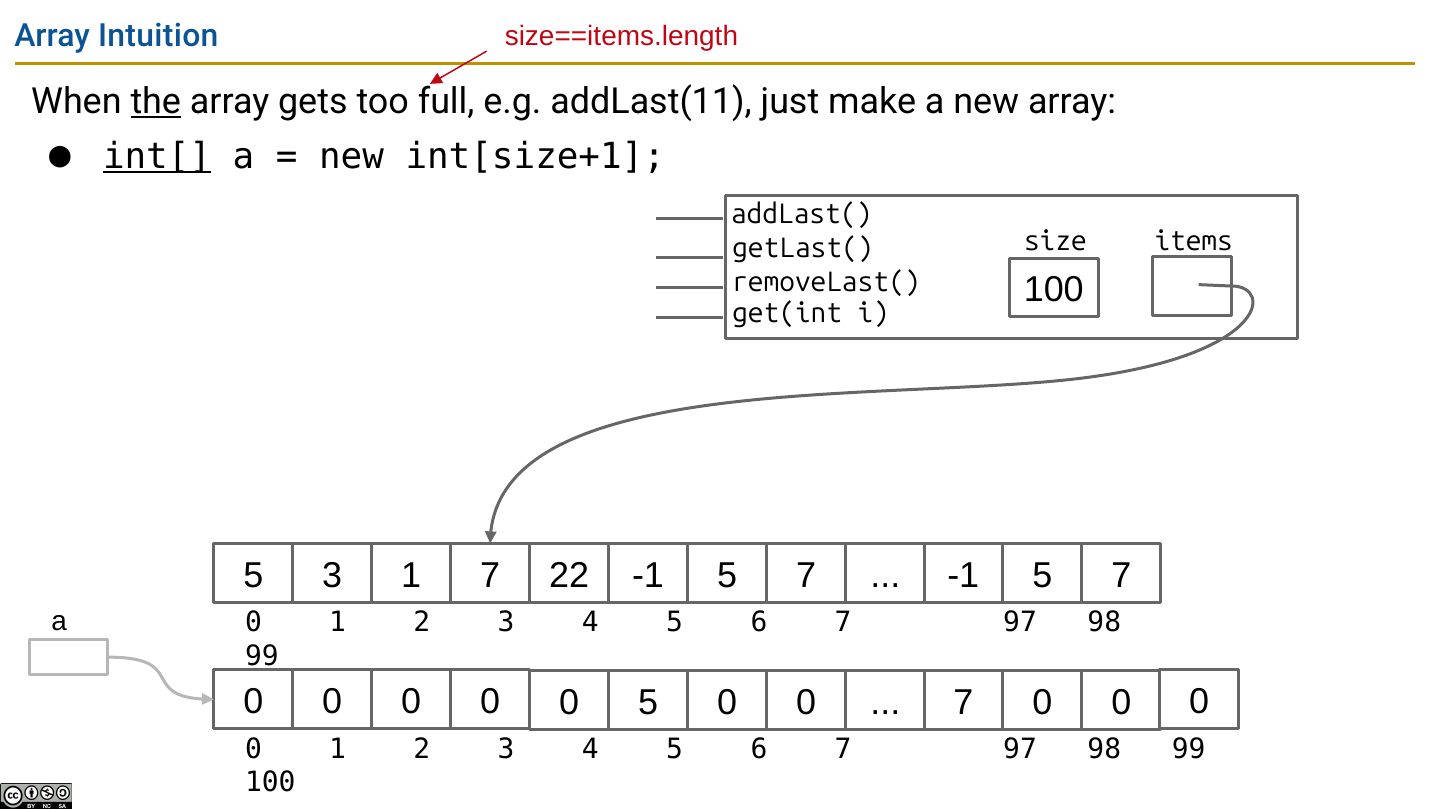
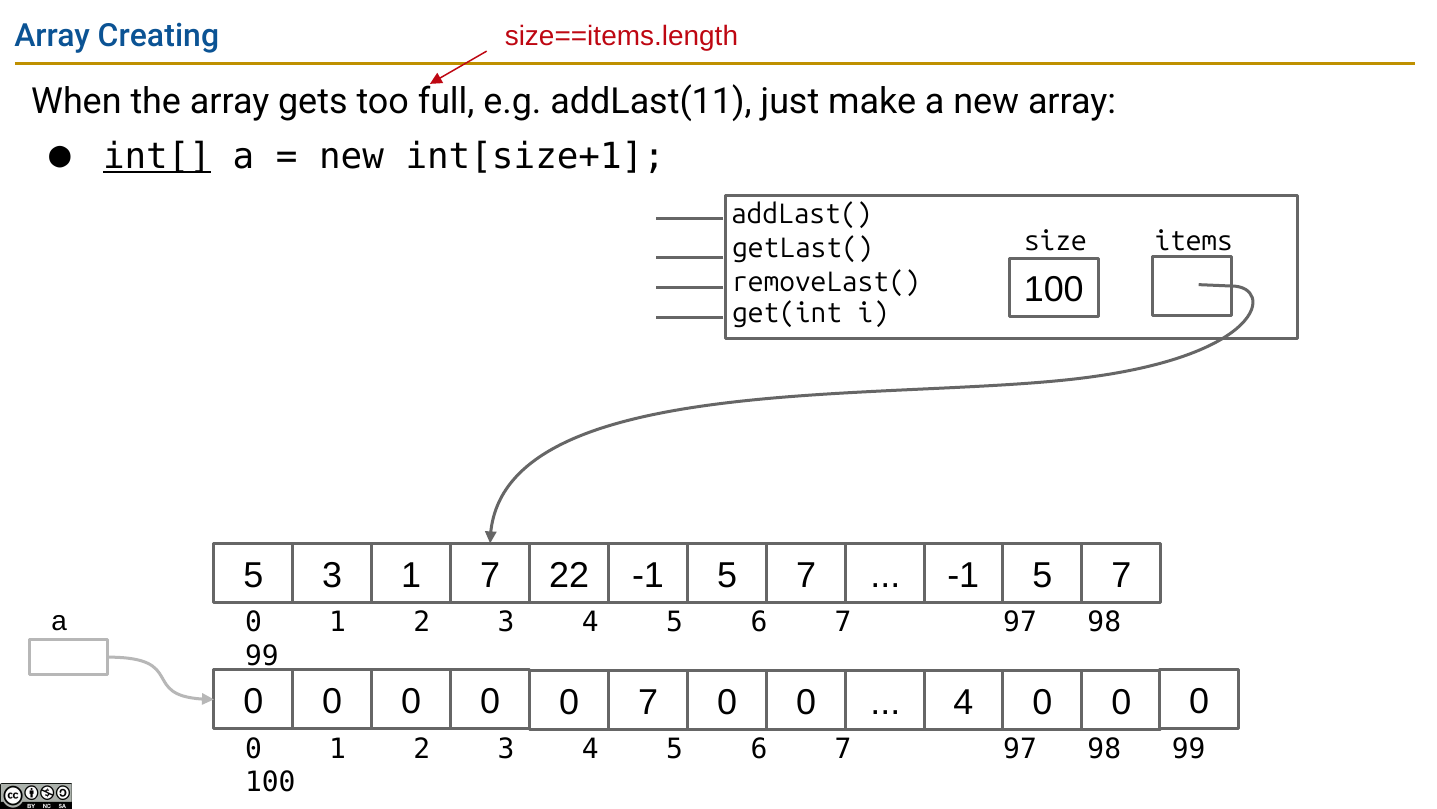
Intuition: Intuition -> Creating
the underline: present -> none
0 5: 5 -> 7
0 7: 7 -> 4
